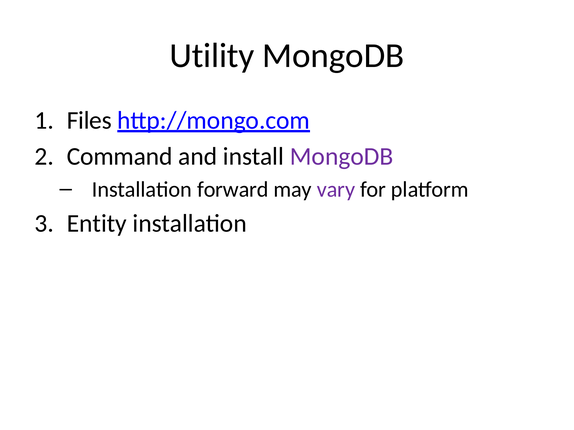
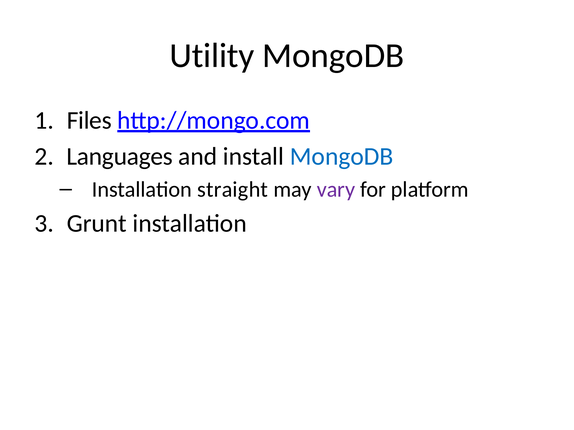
Command: Command -> Languages
MongoDB at (342, 157) colour: purple -> blue
forward: forward -> straight
Entity: Entity -> Grunt
